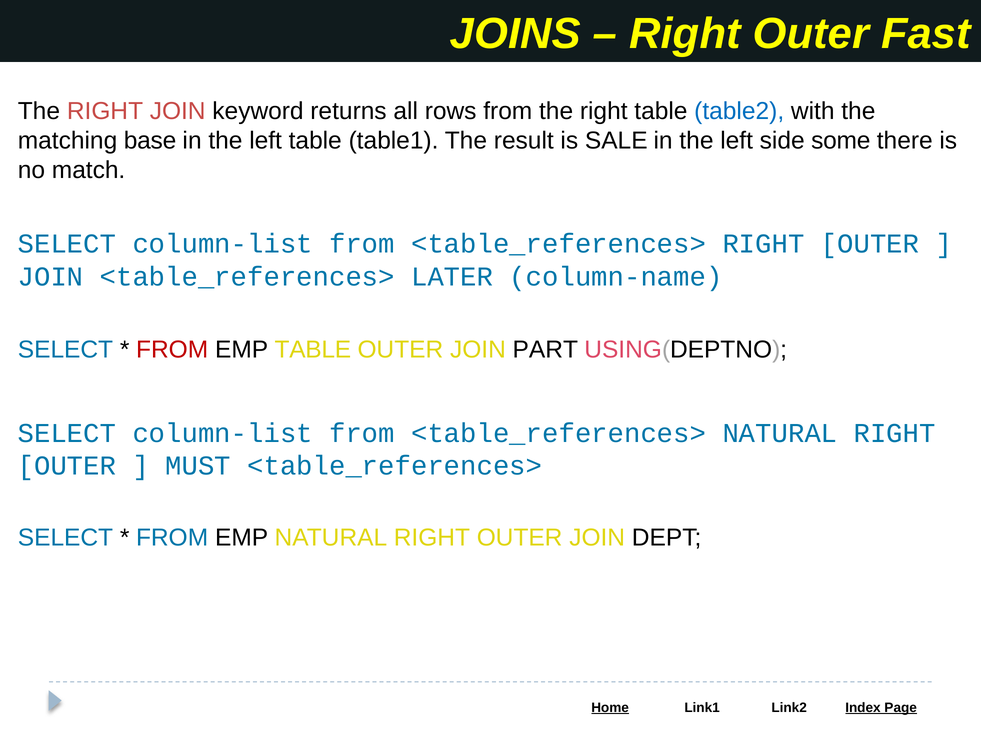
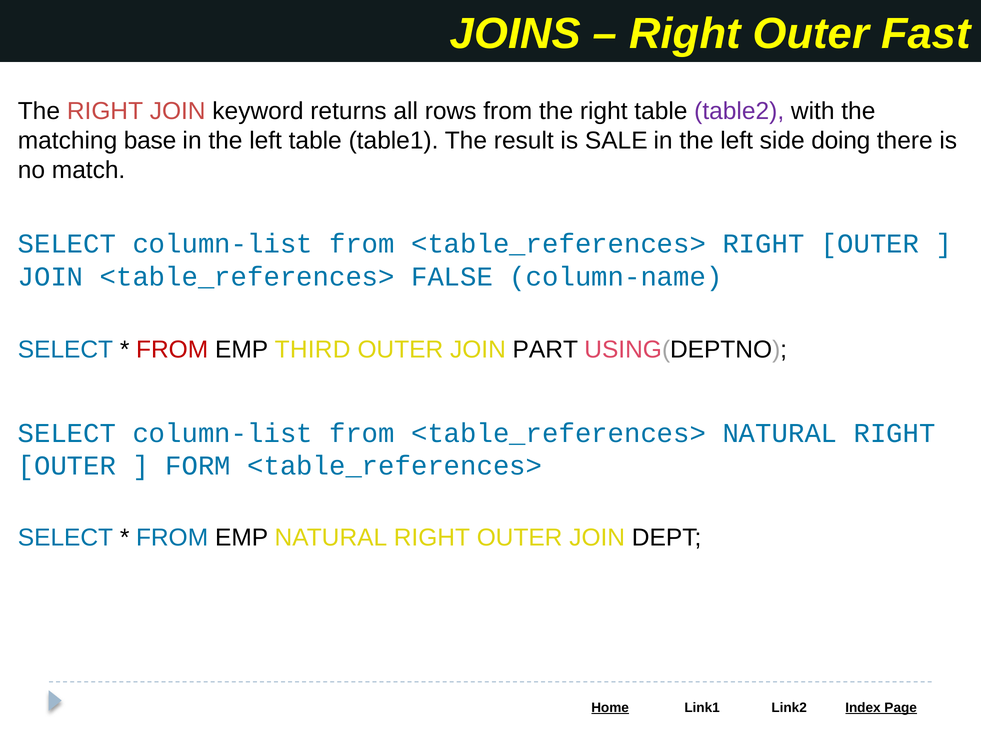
table2 colour: blue -> purple
some: some -> doing
LATER: LATER -> FALSE
EMP TABLE: TABLE -> THIRD
MUST: MUST -> FORM
